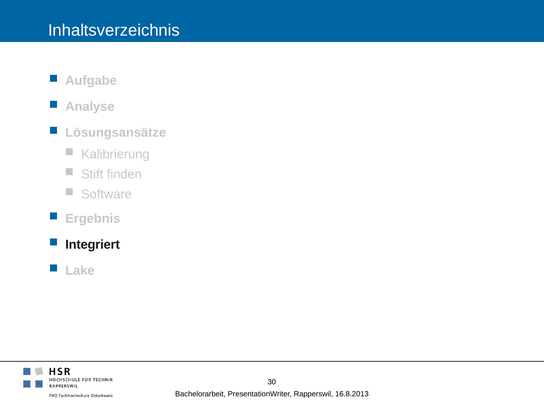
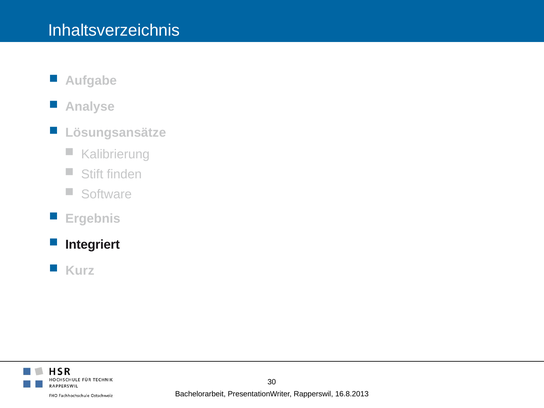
Lake: Lake -> Kurz
